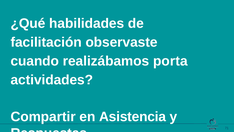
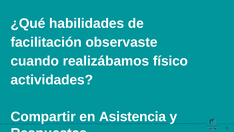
porta: porta -> físico
